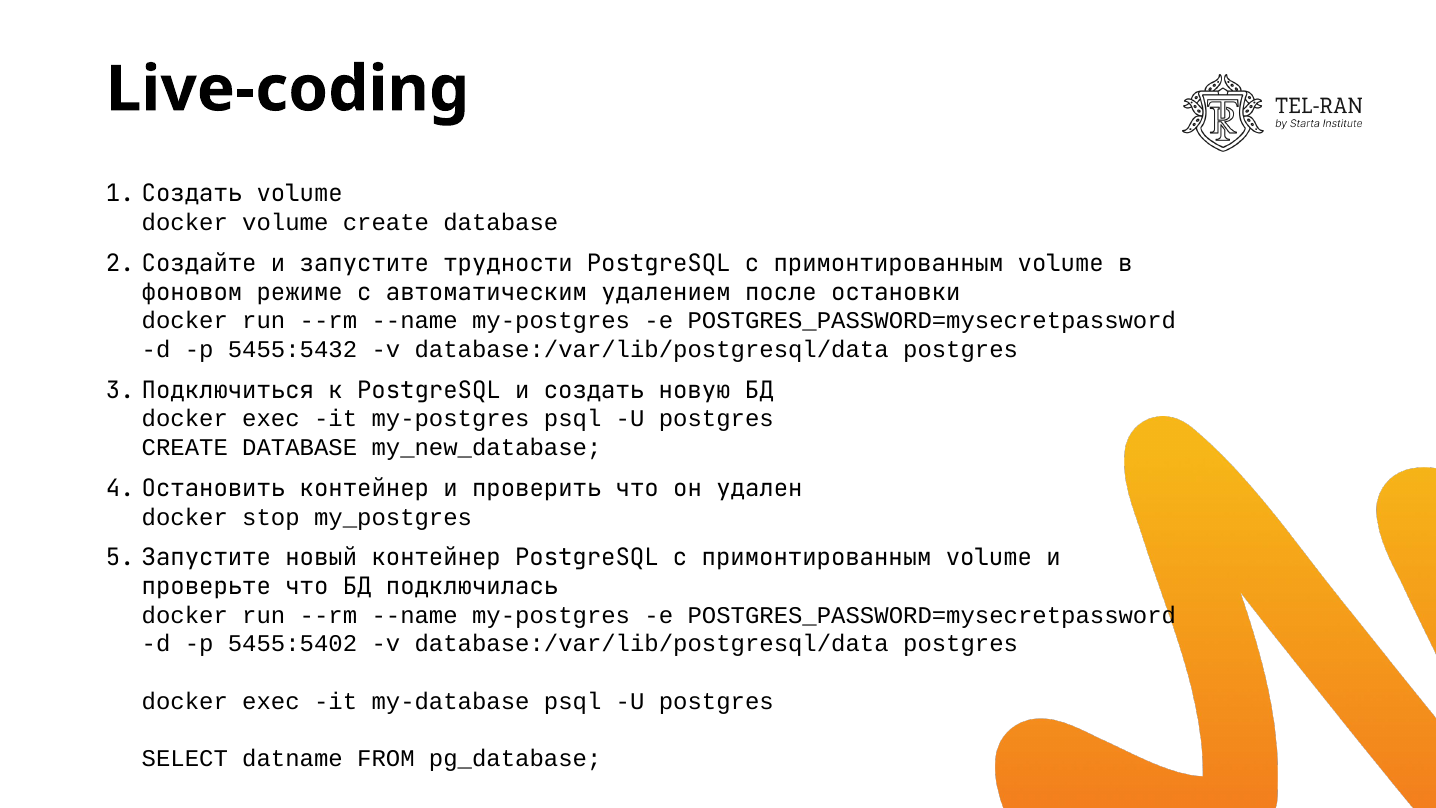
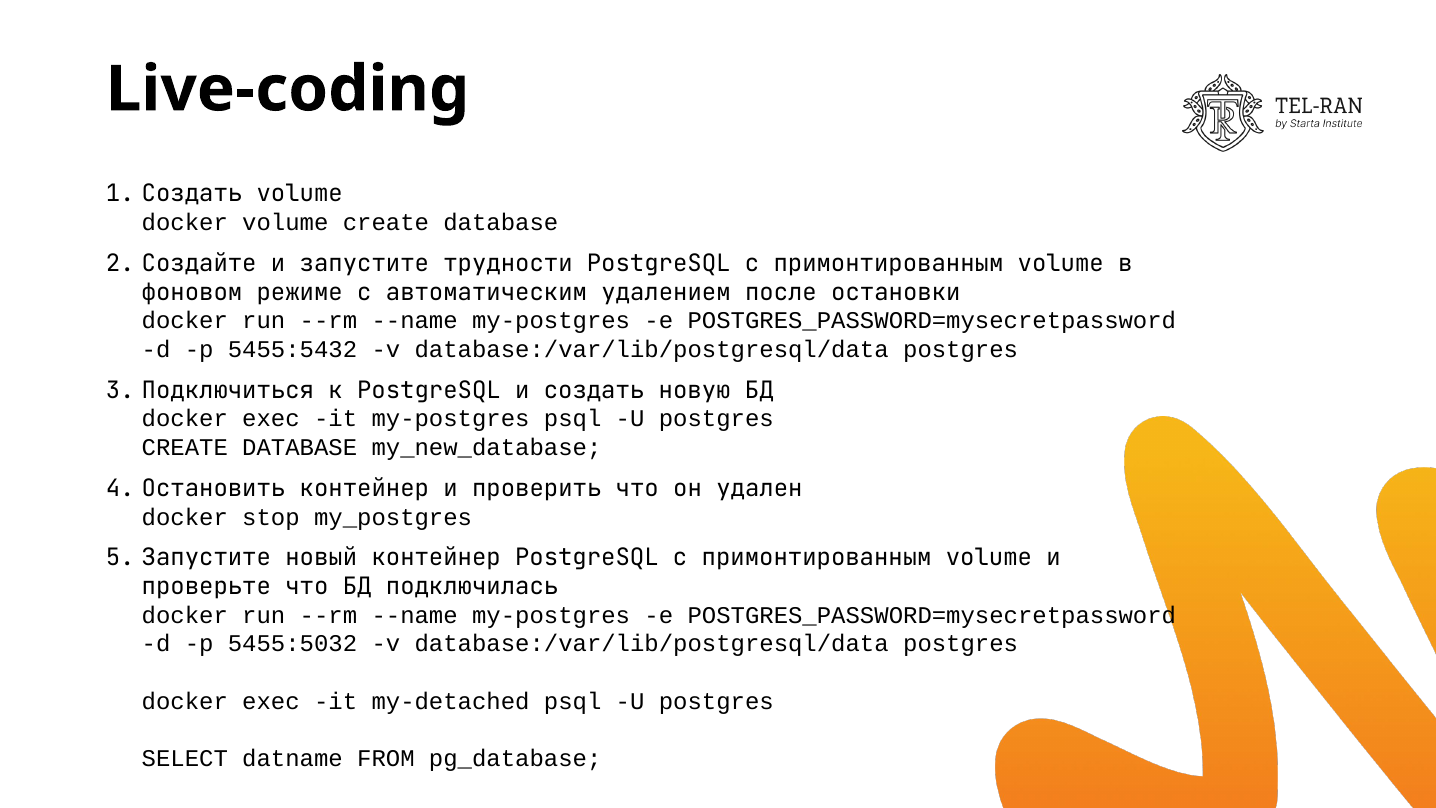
5455:5402: 5455:5402 -> 5455:5032
my-database: my-database -> my-detached
